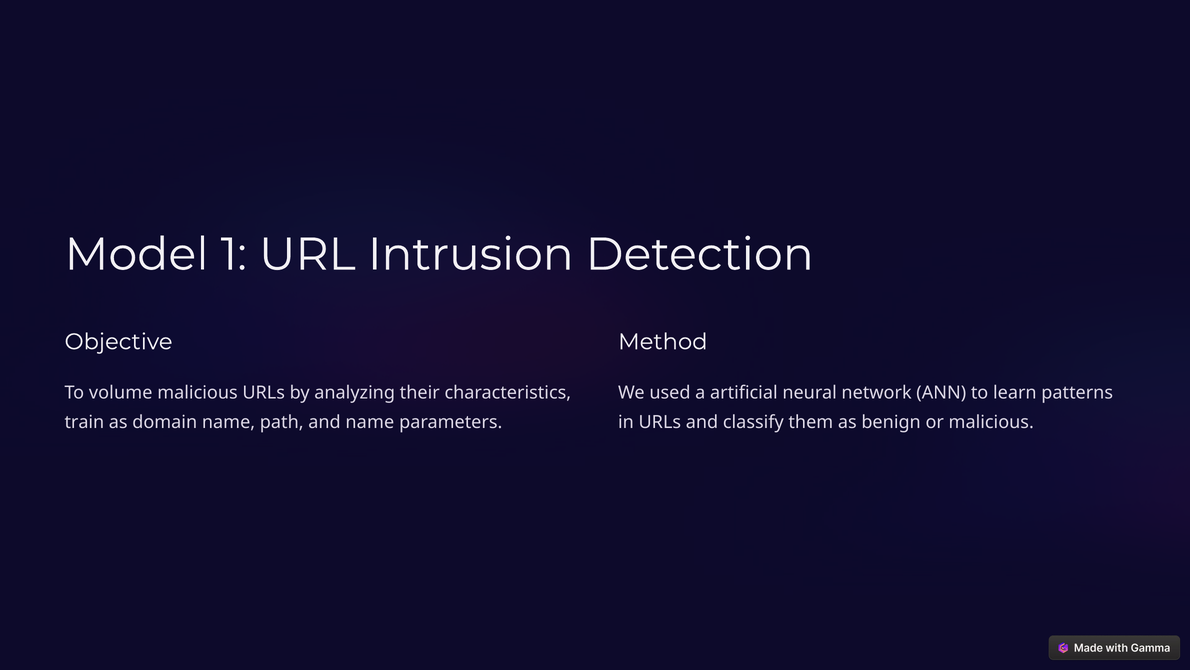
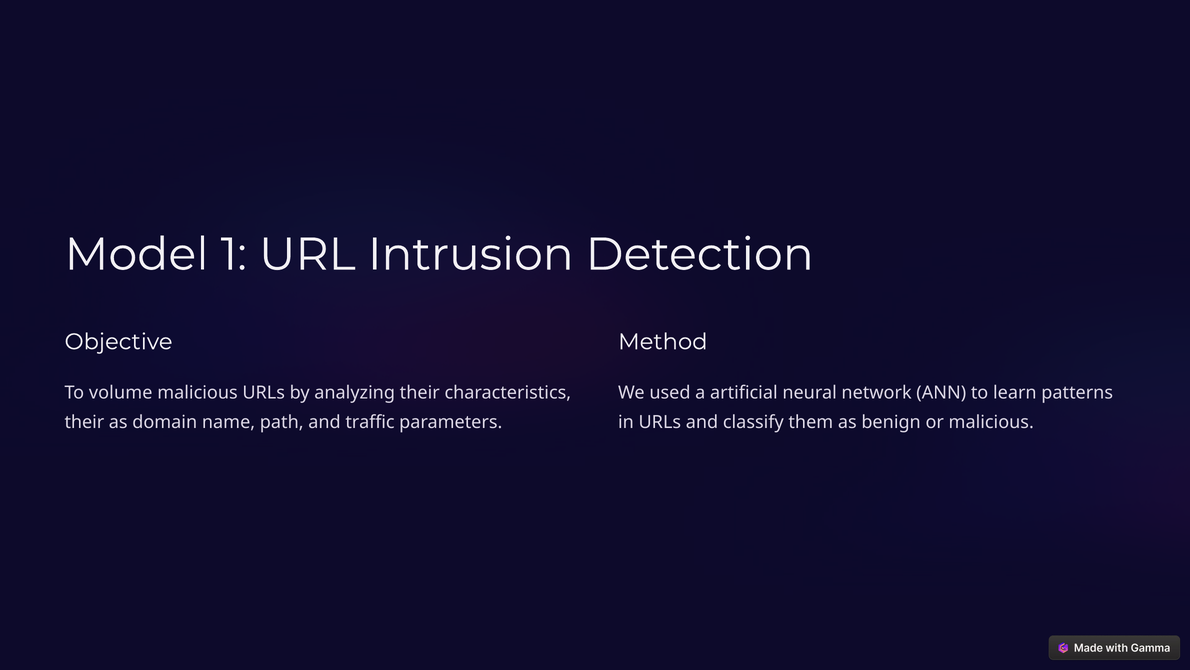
train at (84, 422): train -> their
and name: name -> traffic
